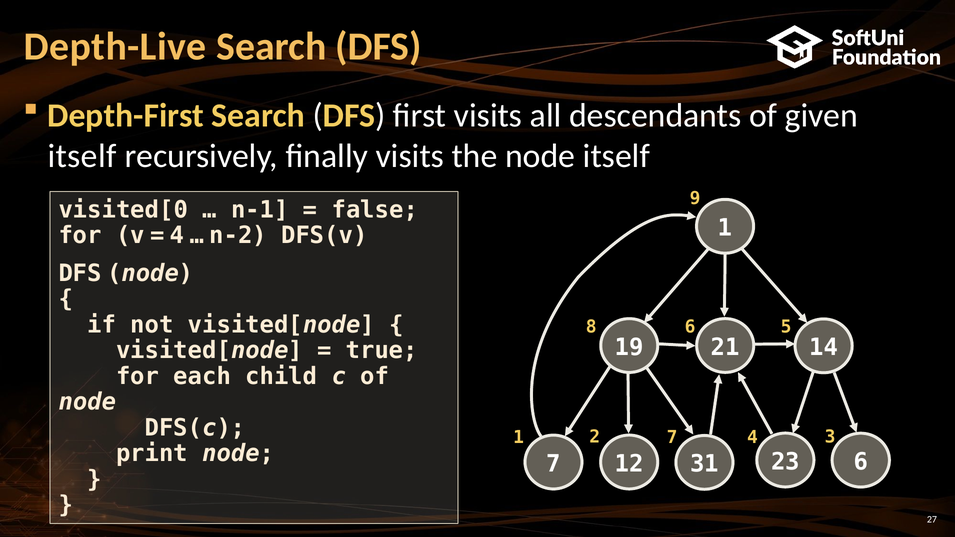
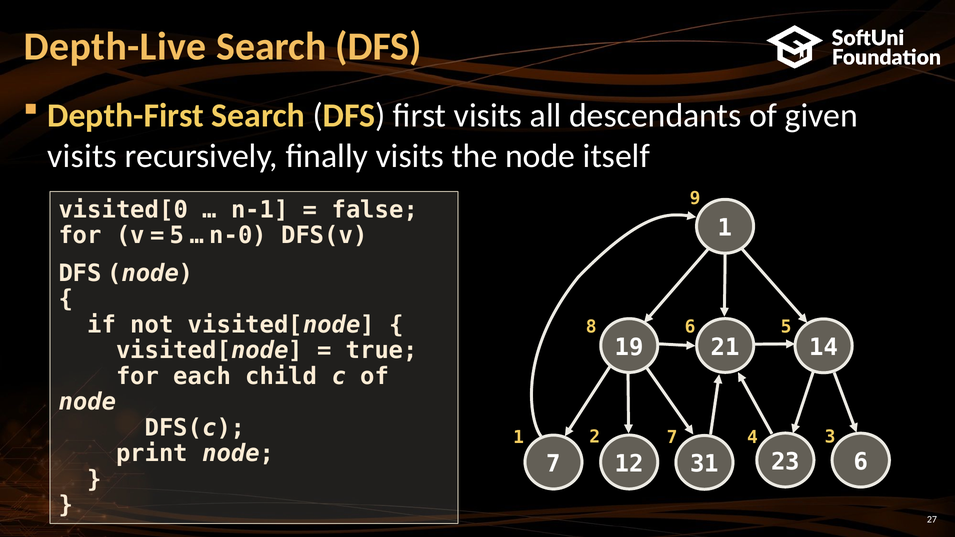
itself at (82, 156): itself -> visits
4 at (177, 236): 4 -> 5
n-2: n-2 -> n-0
